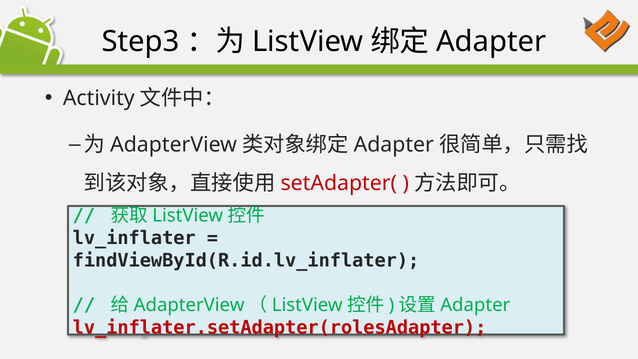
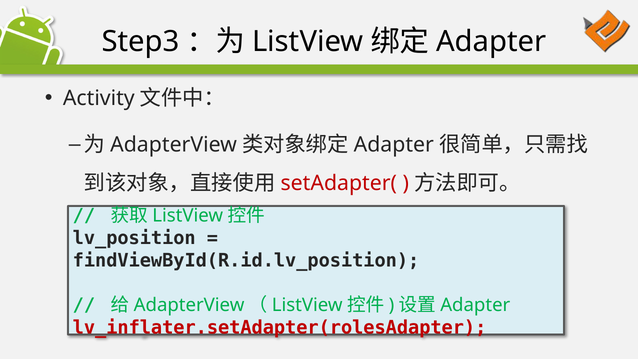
lv_inflater: lv_inflater -> lv_position
findViewById(R.id.lv_inflater: findViewById(R.id.lv_inflater -> findViewById(R.id.lv_position
